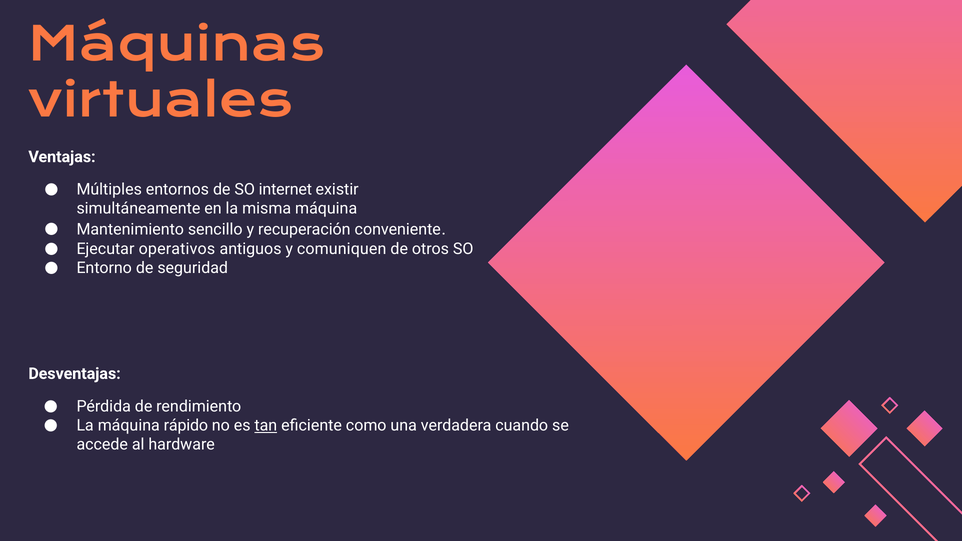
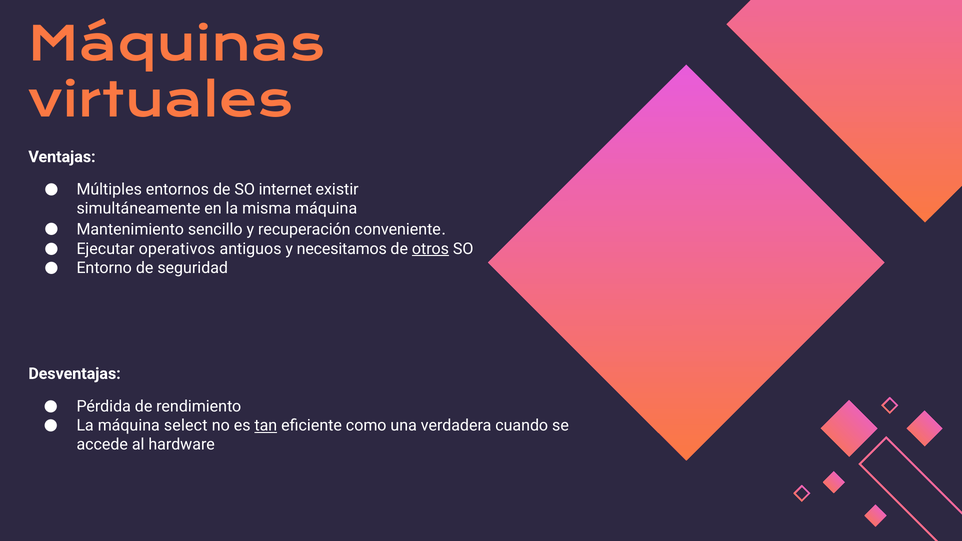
comuniquen: comuniquen -> necesitamos
otros underline: none -> present
rápido: rápido -> select
